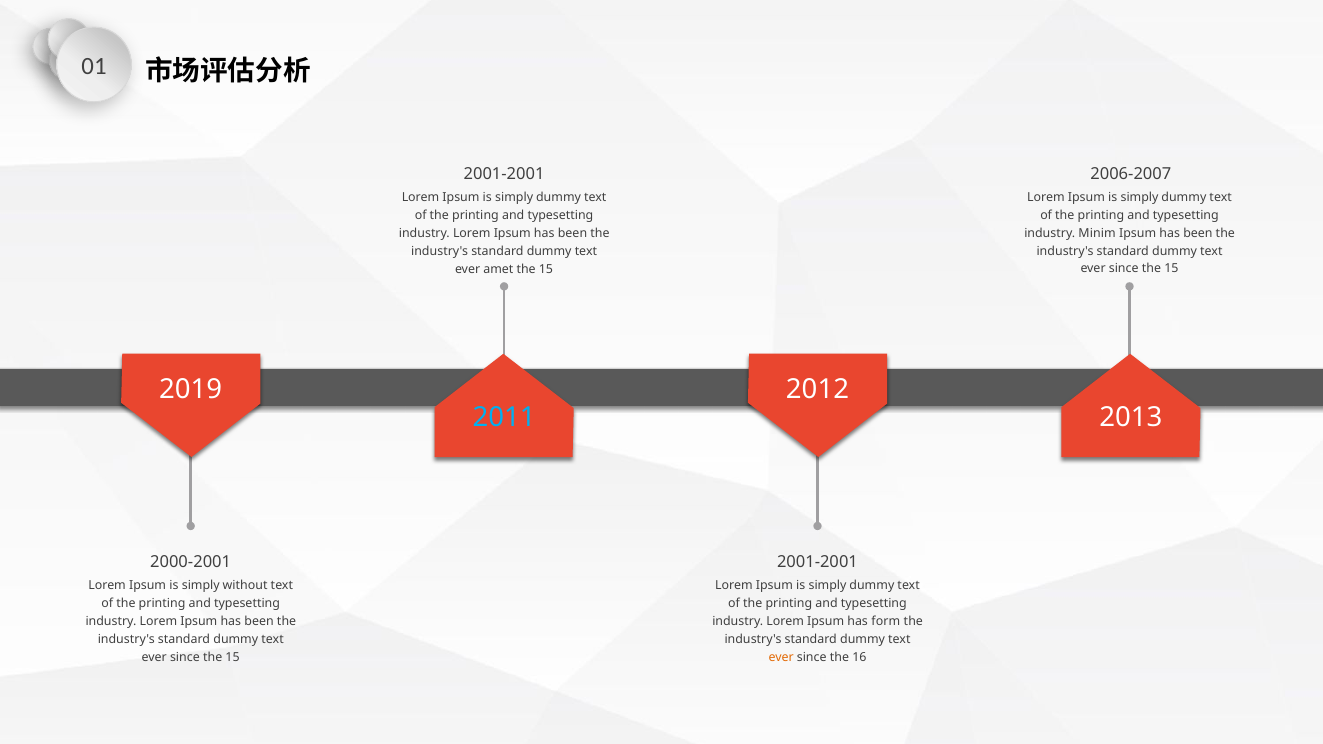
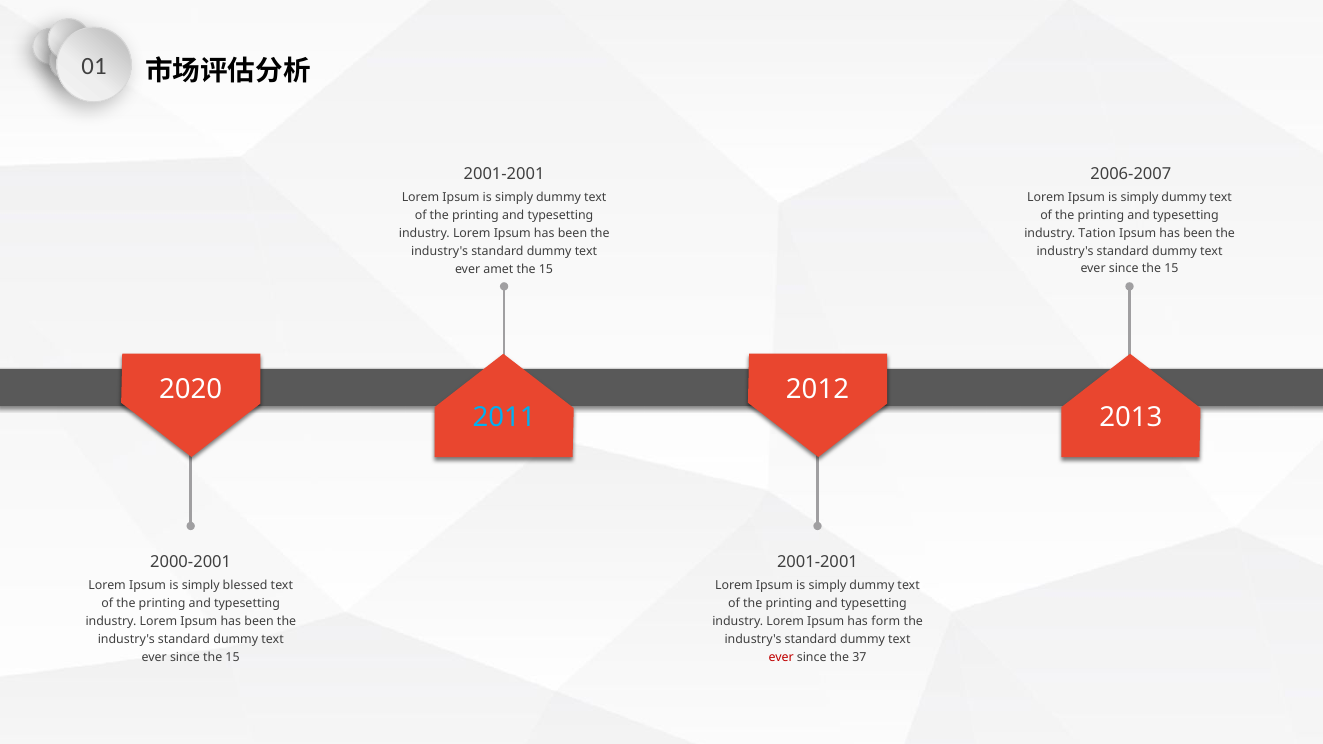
Minim: Minim -> Tation
2019: 2019 -> 2020
without: without -> blessed
ever at (781, 657) colour: orange -> red
16: 16 -> 37
